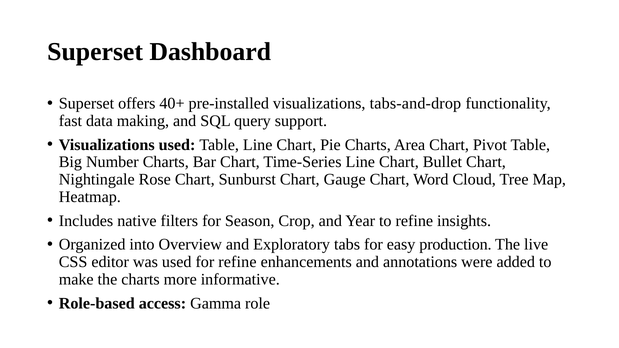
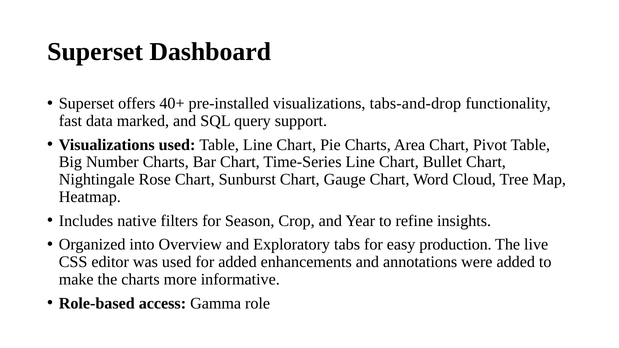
making: making -> marked
for refine: refine -> added
